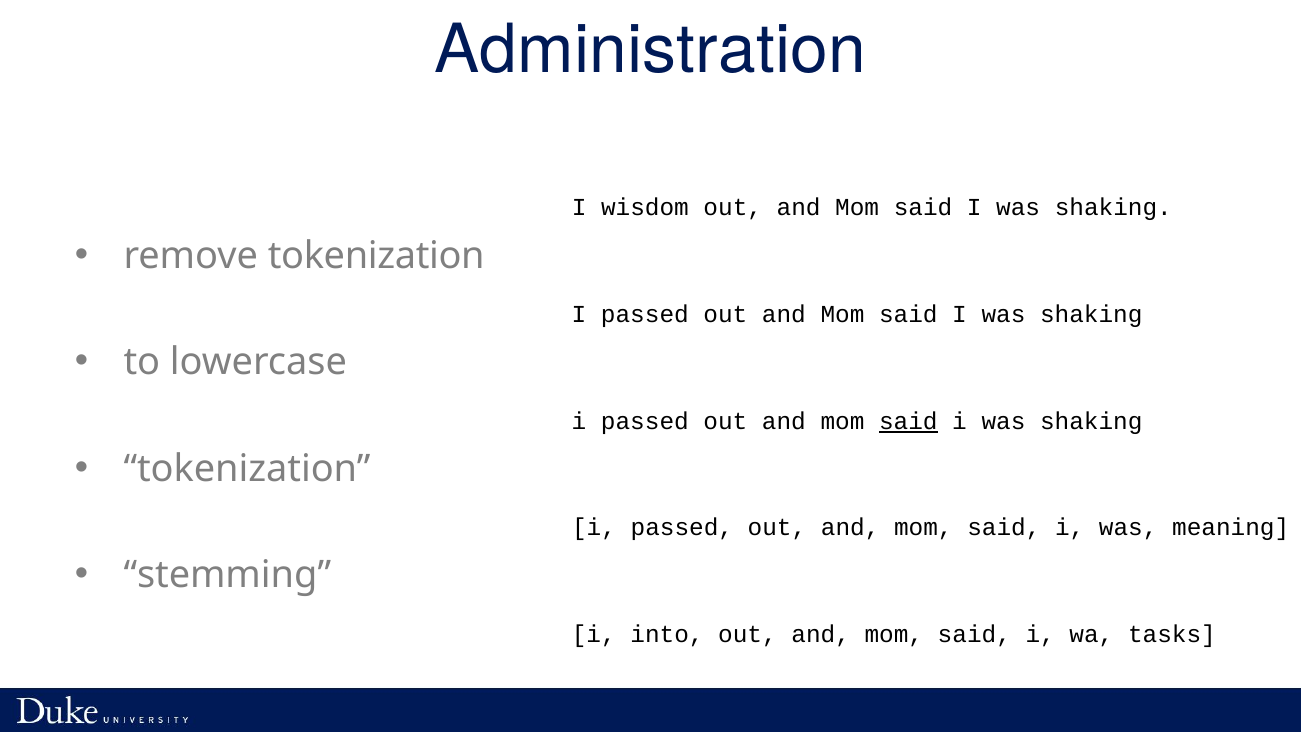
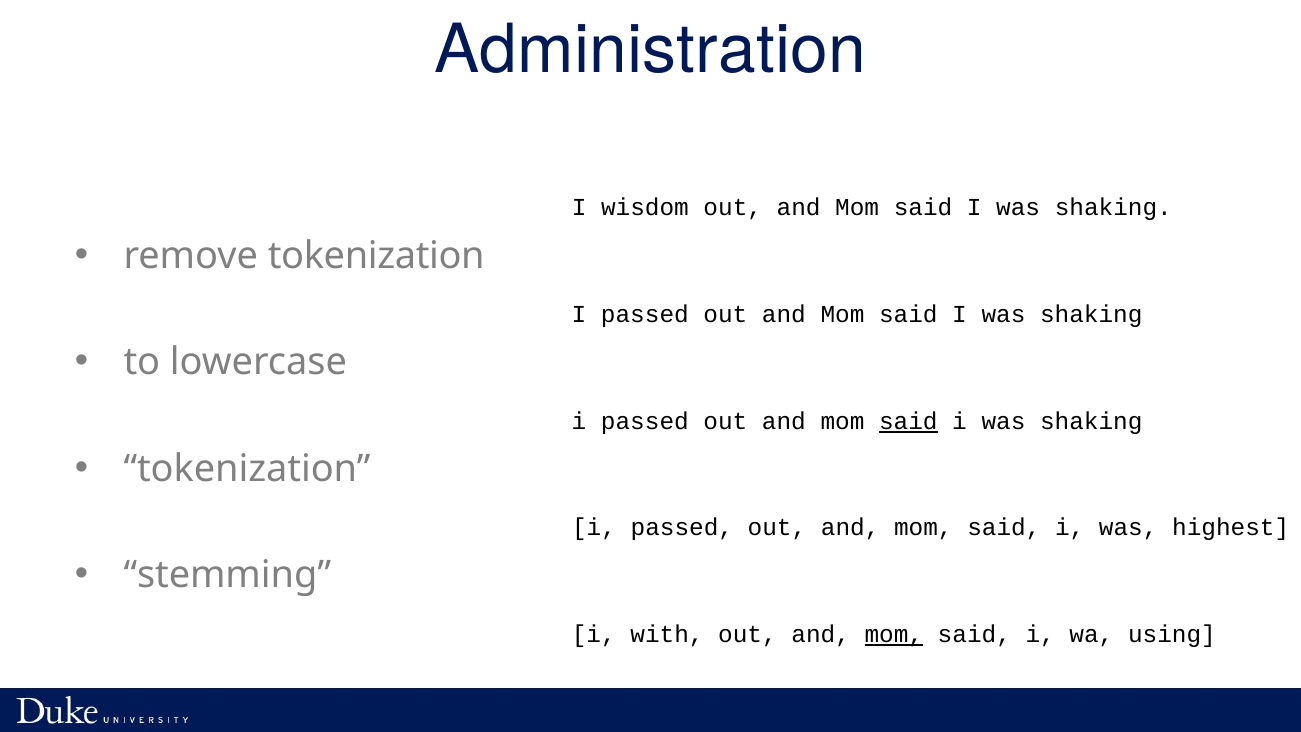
meaning: meaning -> highest
into: into -> with
mom at (894, 634) underline: none -> present
tasks: tasks -> using
